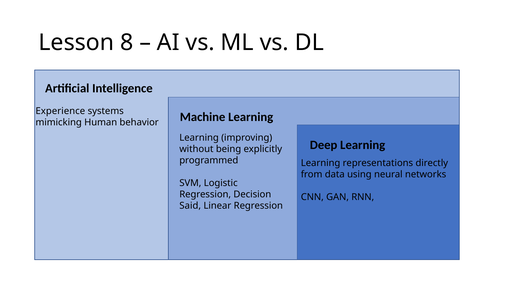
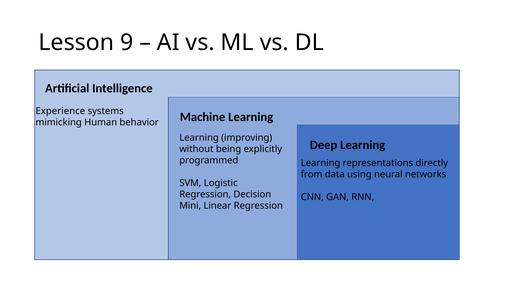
8: 8 -> 9
Said: Said -> Mini
